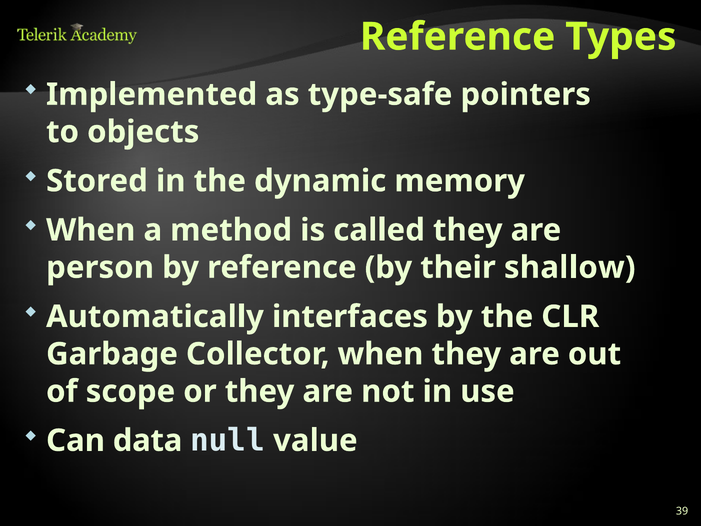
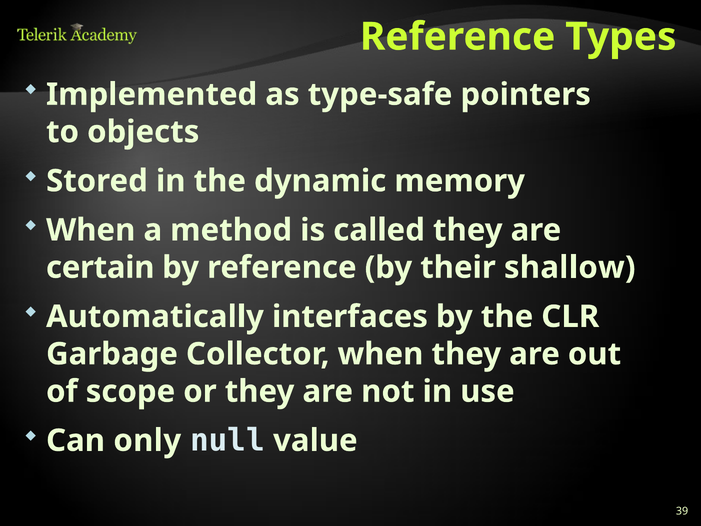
person: person -> certain
data: data -> only
